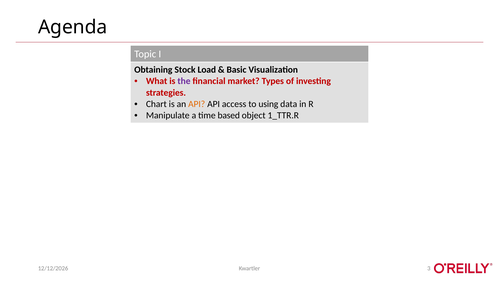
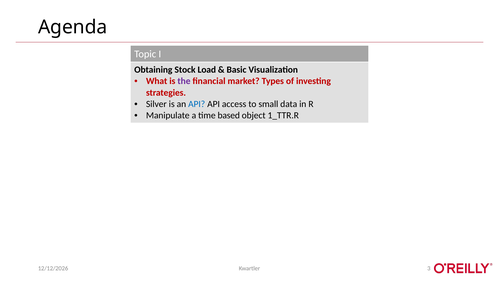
Chart: Chart -> Silver
API at (197, 104) colour: orange -> blue
using: using -> small
